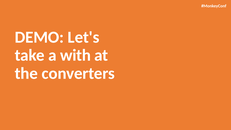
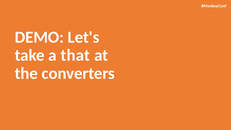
with: with -> that
